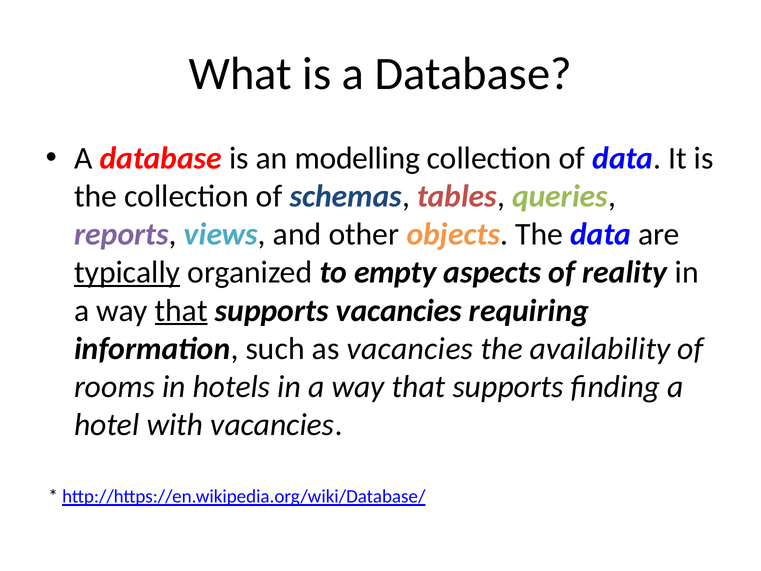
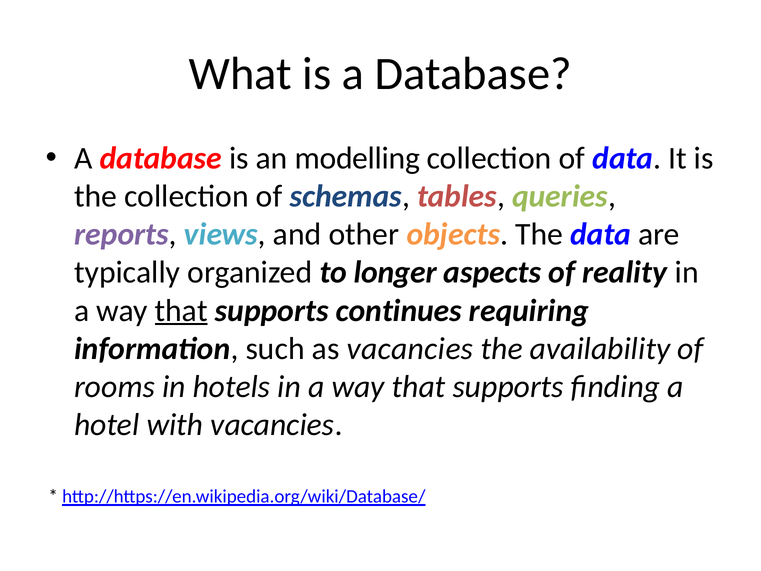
typically underline: present -> none
empty: empty -> longer
supports vacancies: vacancies -> continues
